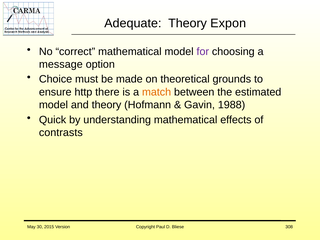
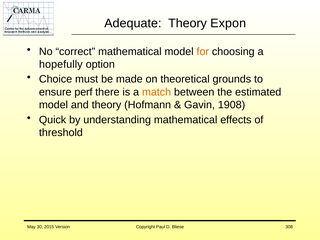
for colour: purple -> orange
message: message -> hopefully
http: http -> perf
1988: 1988 -> 1908
contrasts: contrasts -> threshold
